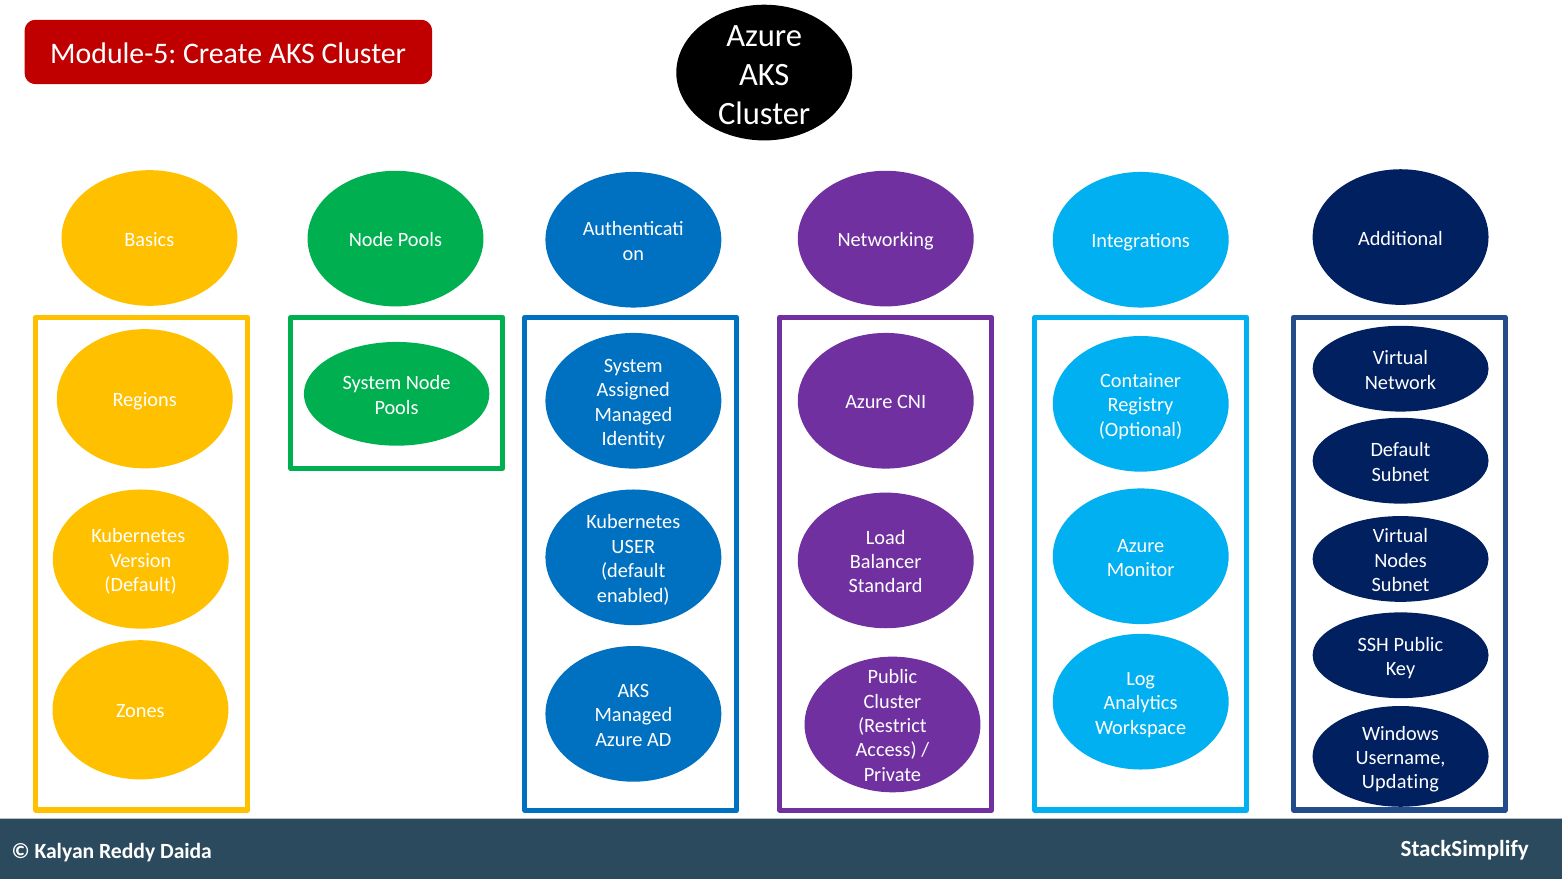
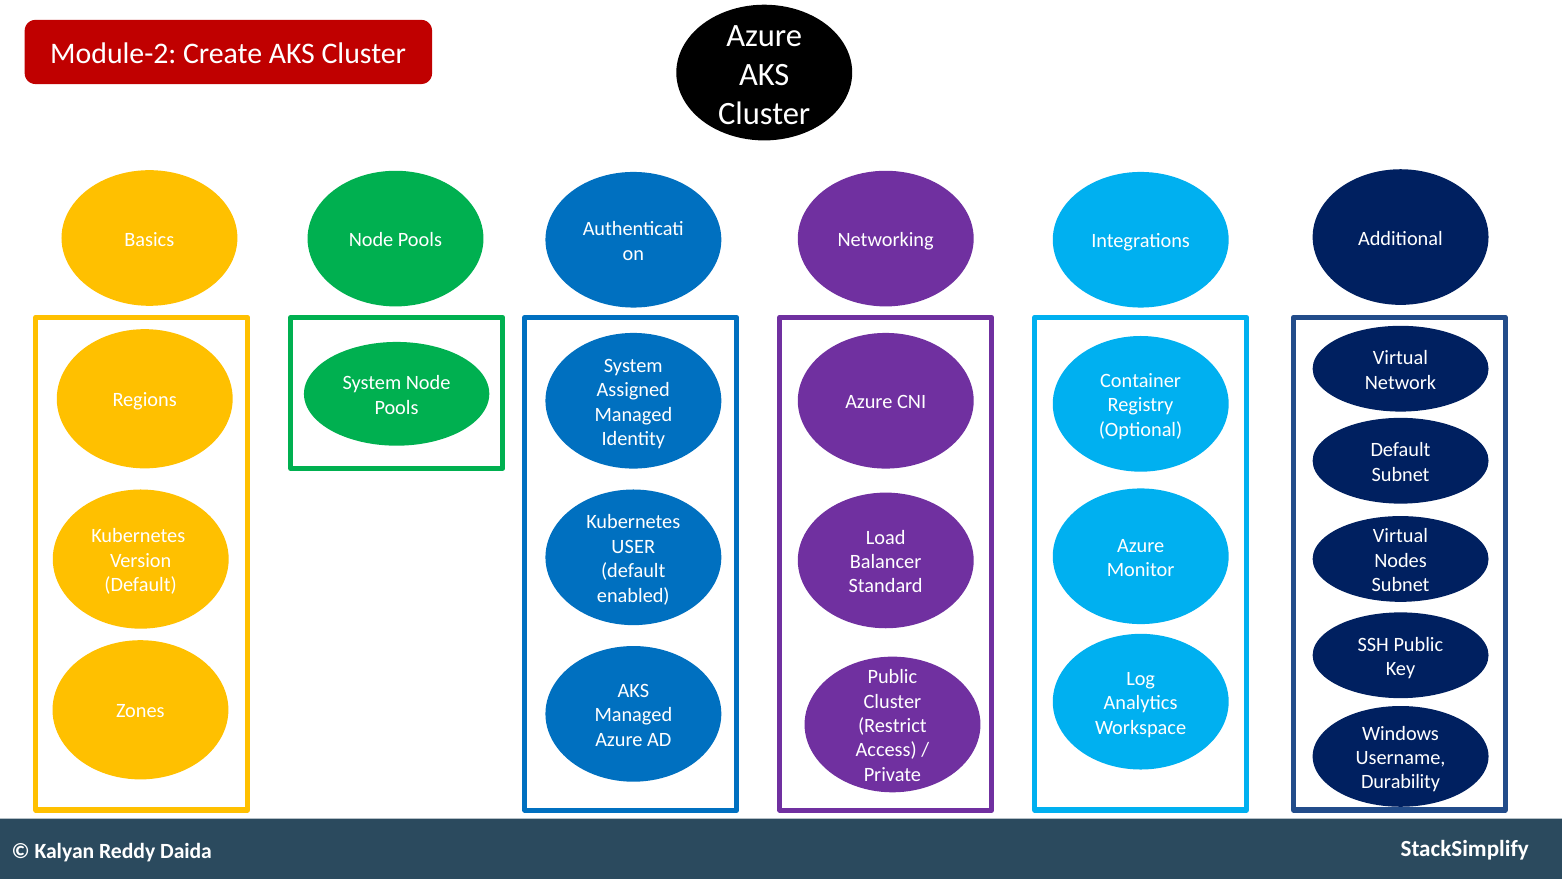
Module-5: Module-5 -> Module-2
Updating: Updating -> Durability
